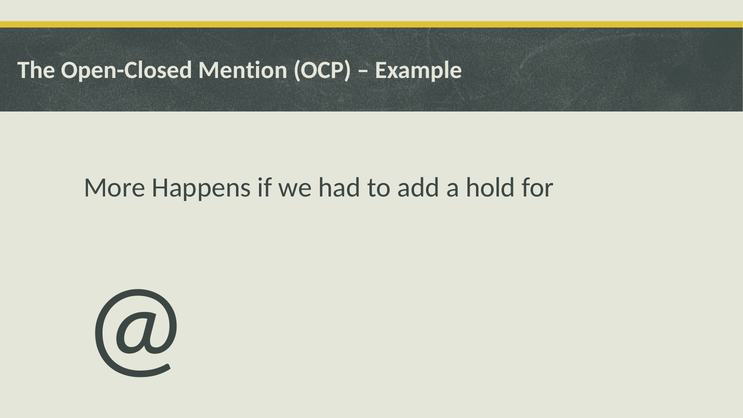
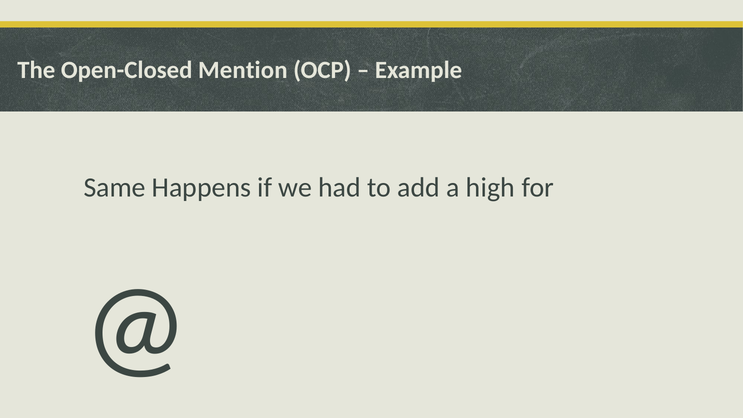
More: More -> Same
hold: hold -> high
